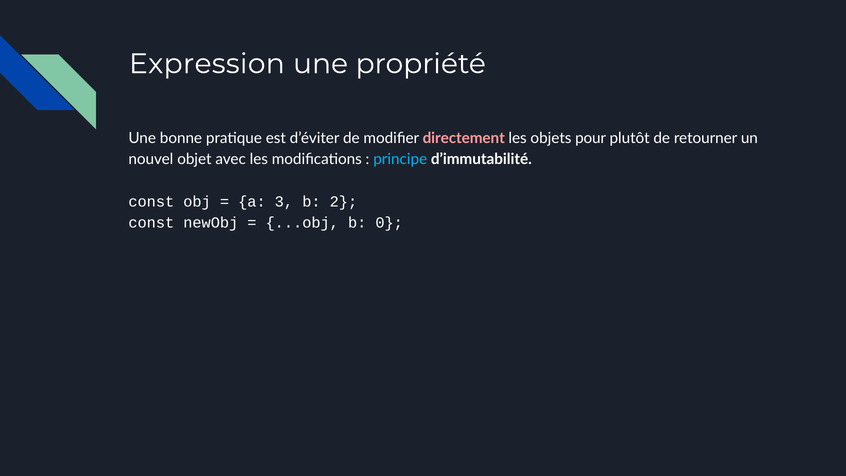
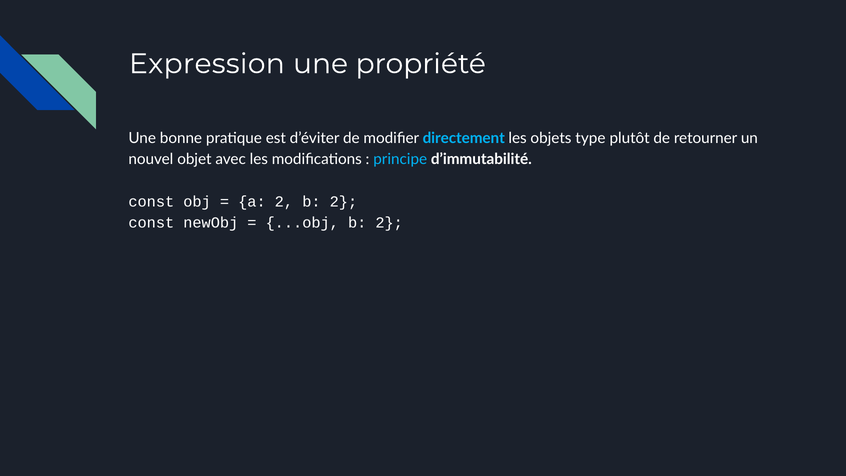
directement colour: pink -> light blue
pour: pour -> type
a 3: 3 -> 2
...obj b 0: 0 -> 2
